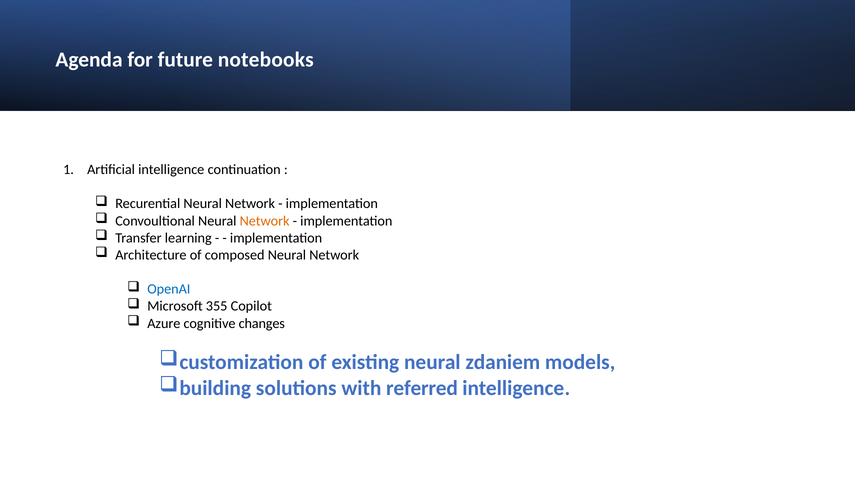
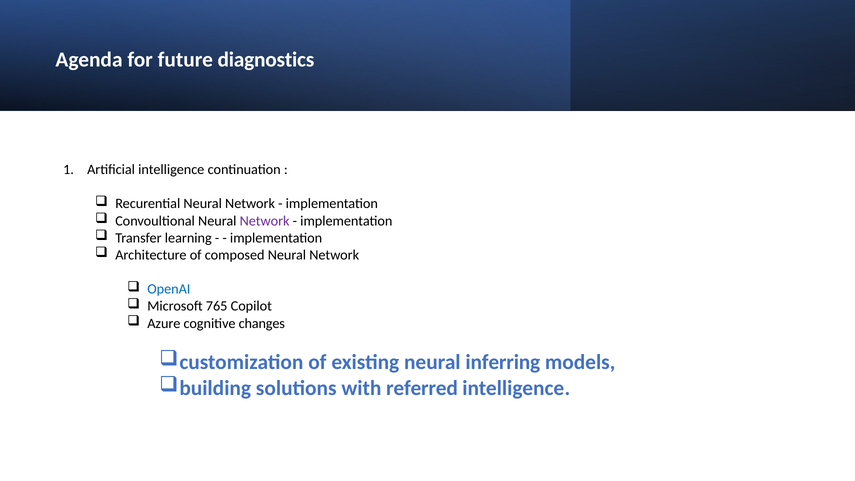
notebooks: notebooks -> diagnostics
Network at (265, 221) colour: orange -> purple
355: 355 -> 765
zdaniem: zdaniem -> inferring
